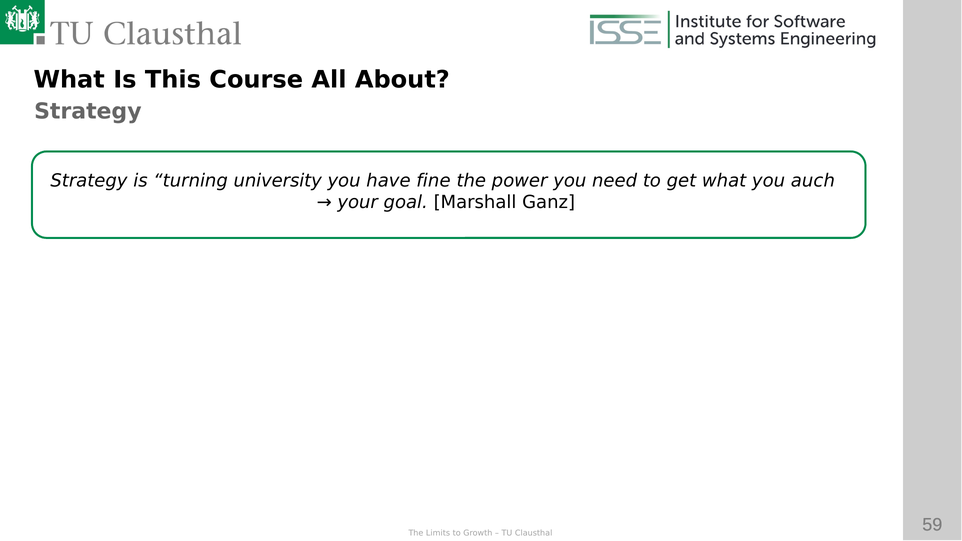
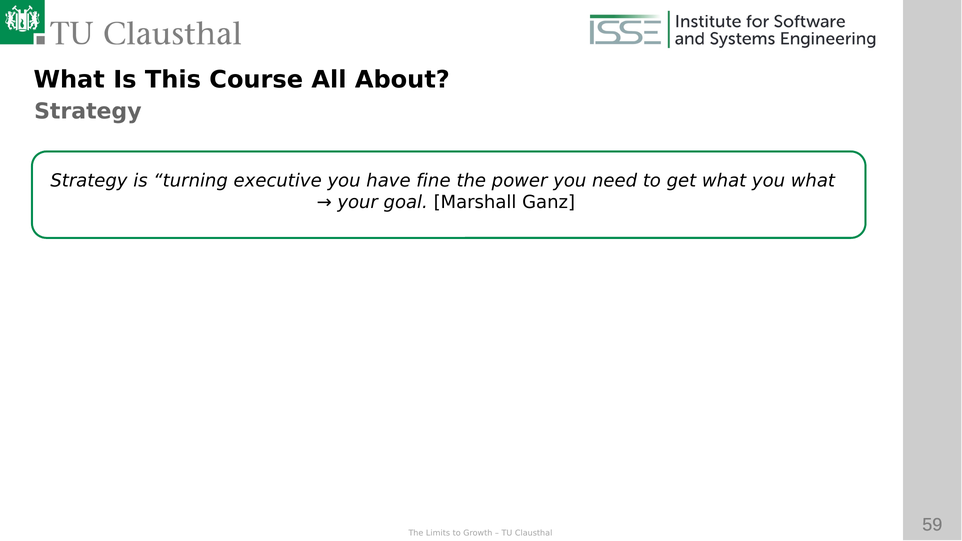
university: university -> executive
you auch: auch -> what
